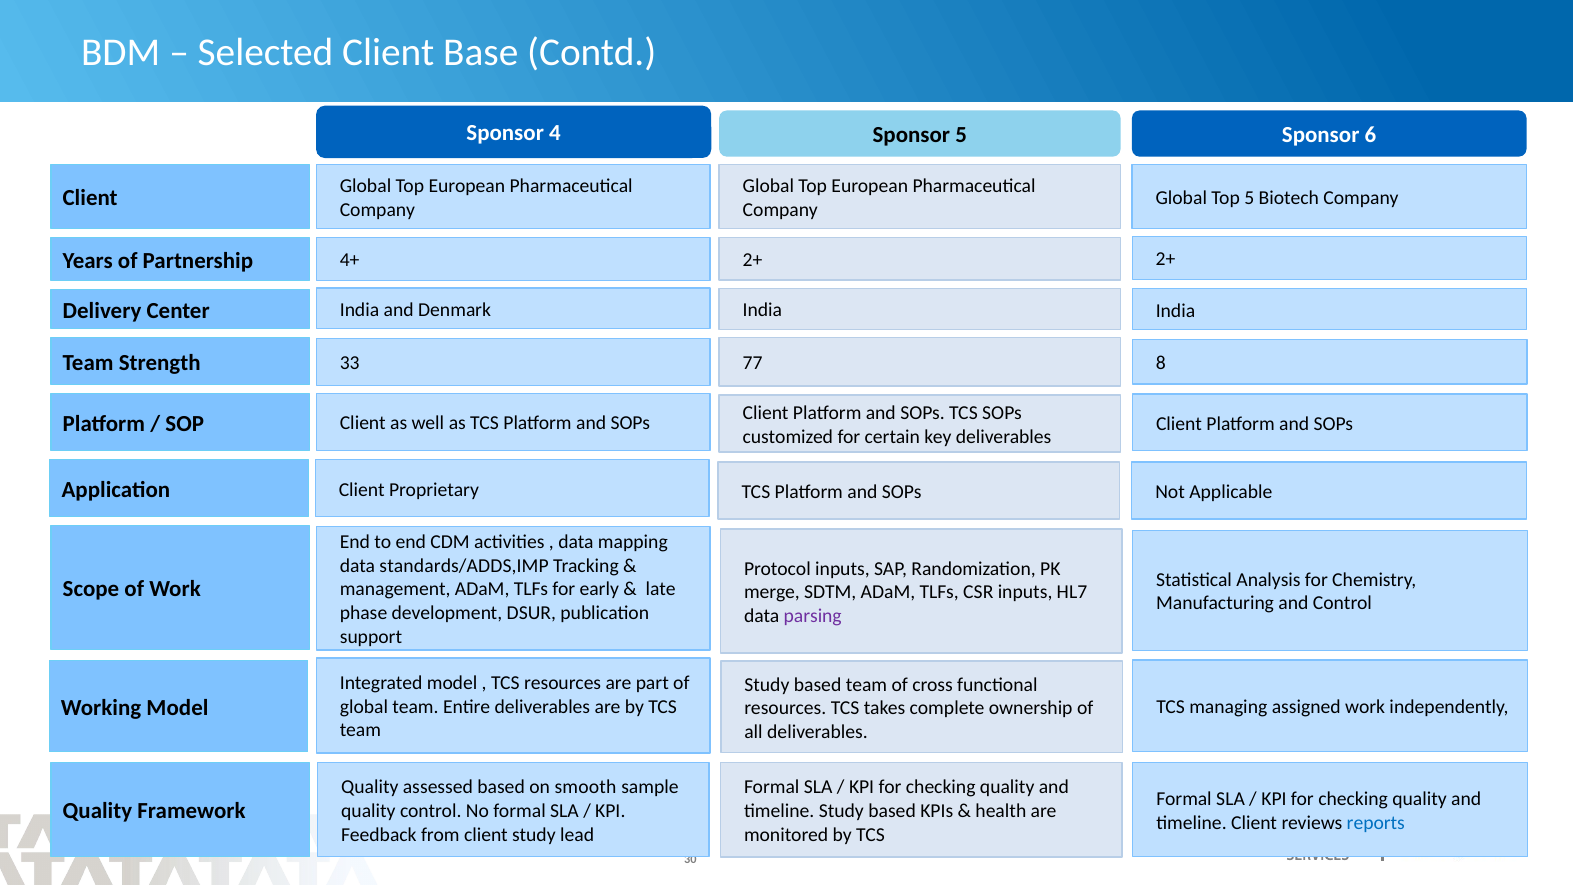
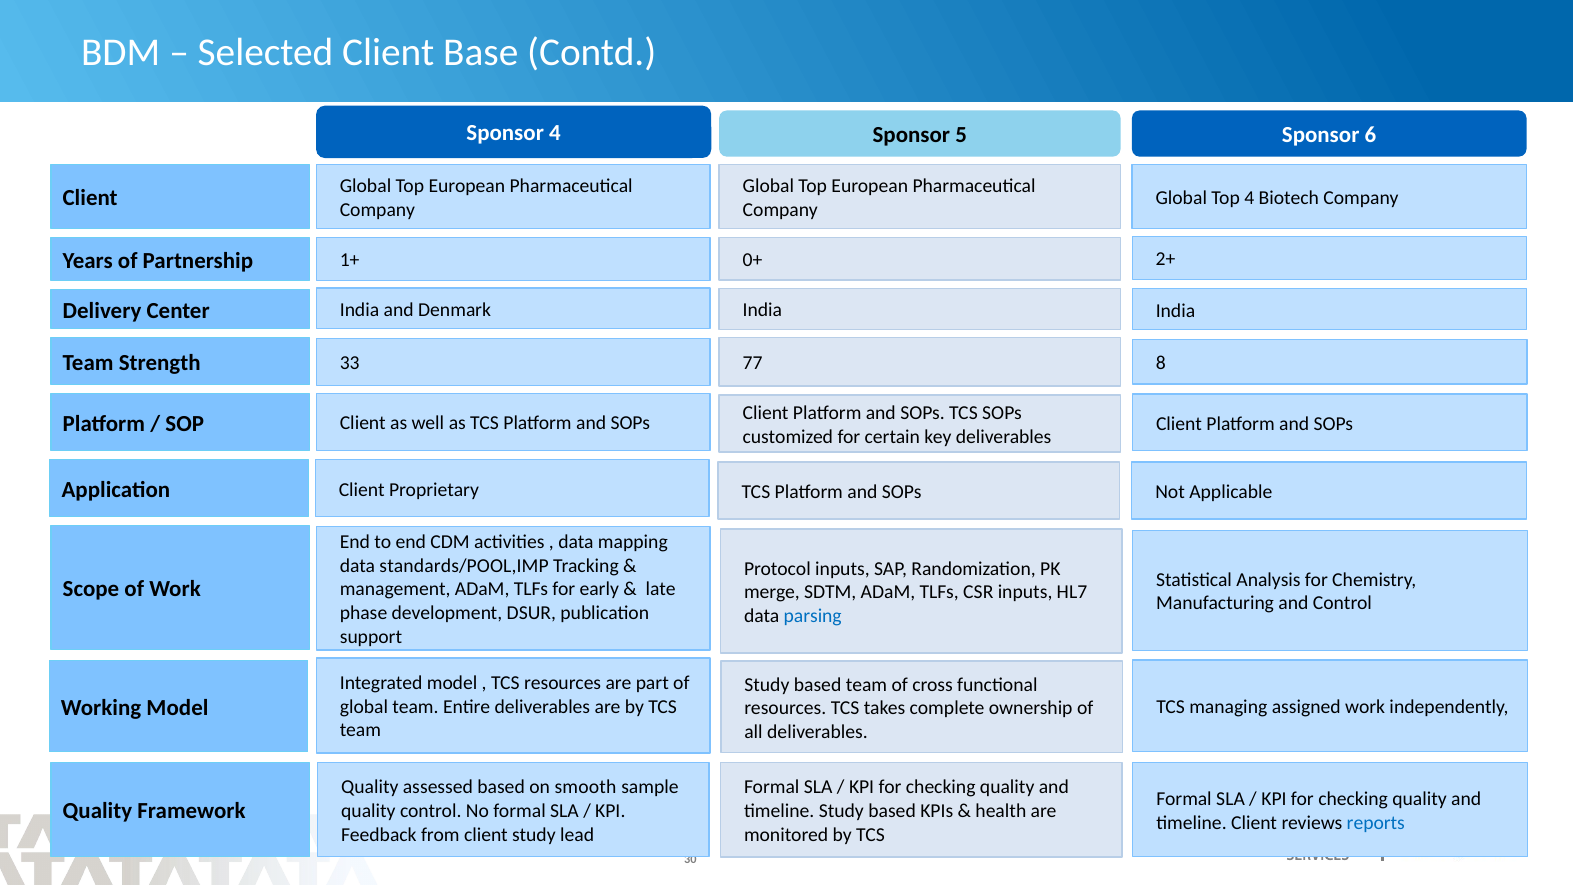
Top 5: 5 -> 4
4+: 4+ -> 1+
2+ at (753, 260): 2+ -> 0+
standards/ADDS,IMP: standards/ADDS,IMP -> standards/POOL,IMP
parsing colour: purple -> blue
